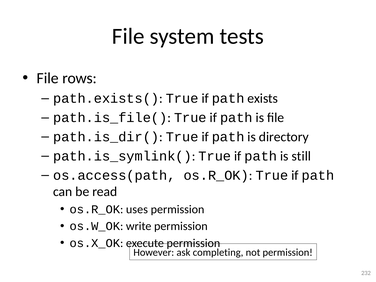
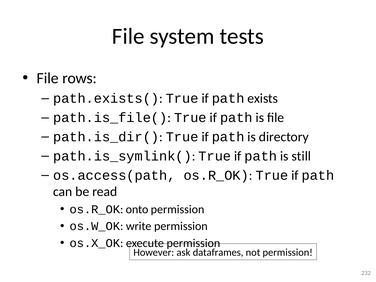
uses: uses -> onto
completing: completing -> dataframes
